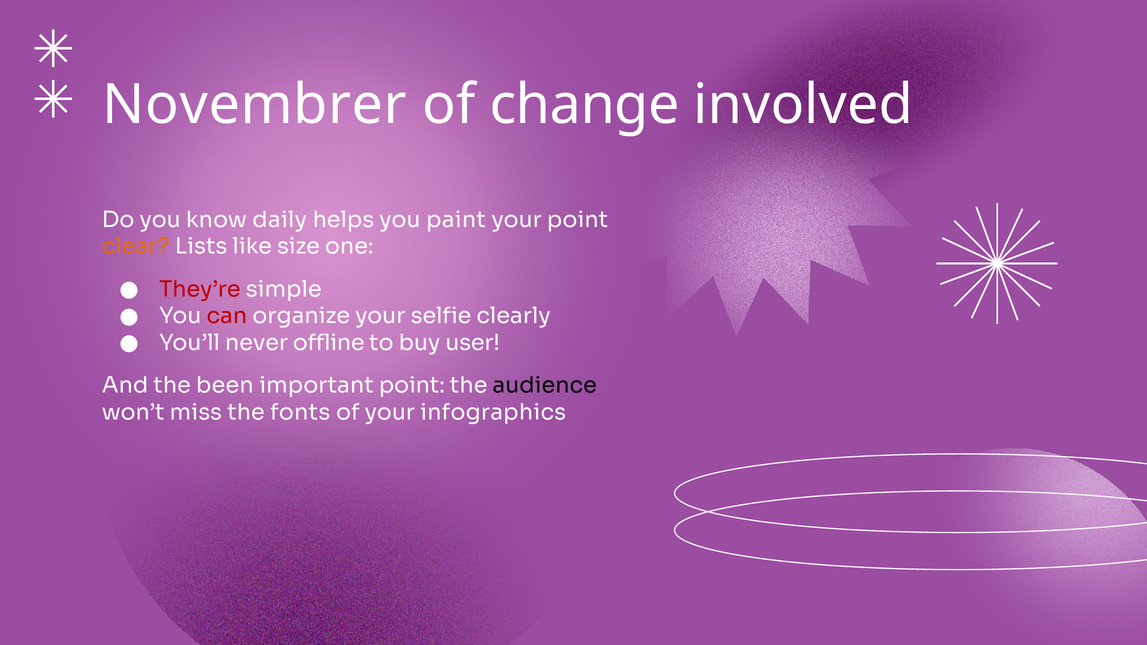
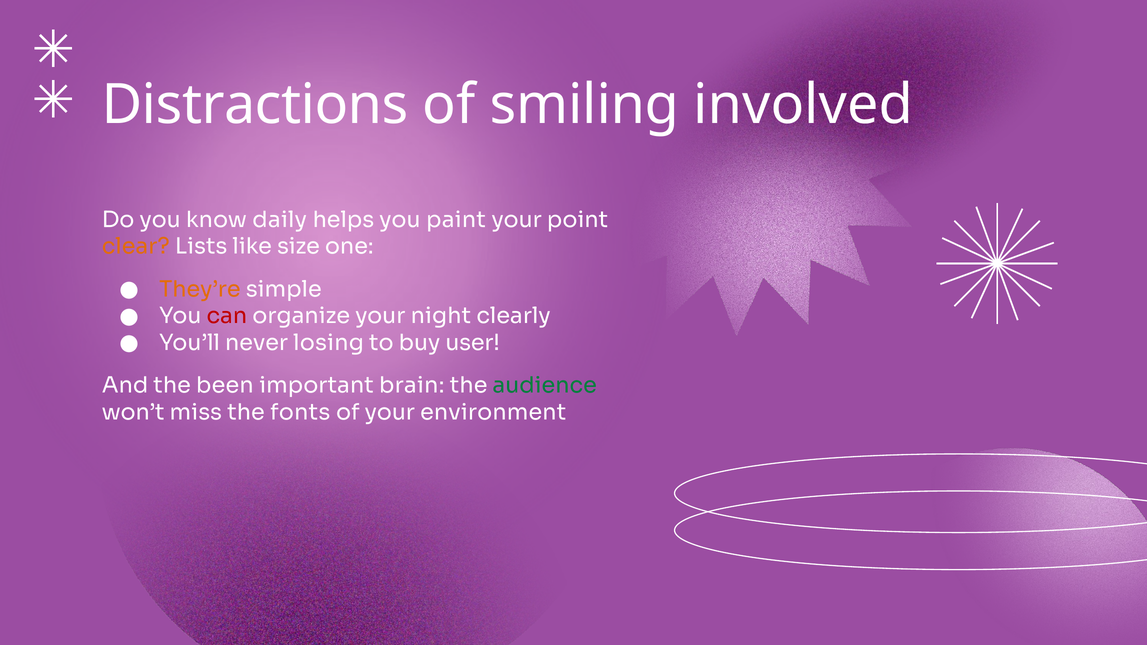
Novembrer: Novembrer -> Distractions
change: change -> smiling
They’re colour: red -> orange
selfie: selfie -> night
offline: offline -> losing
important point: point -> brain
audience colour: black -> green
infographics: infographics -> environment
